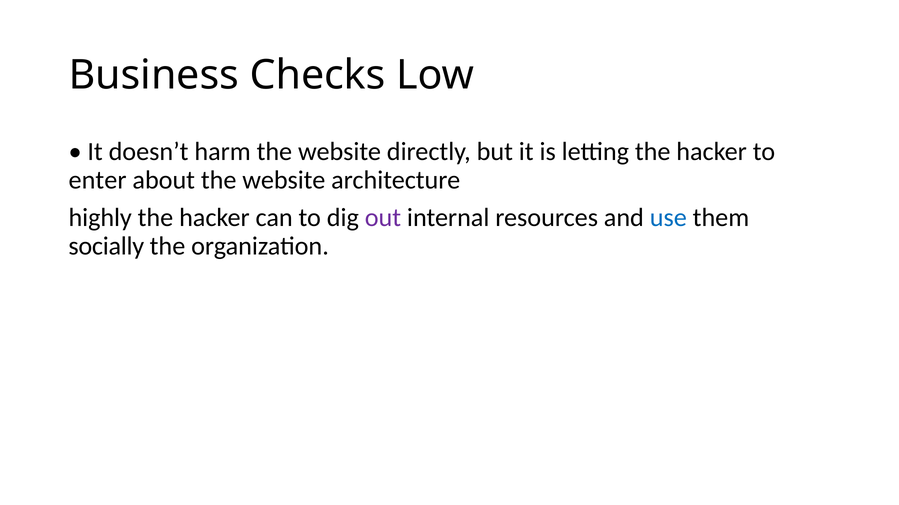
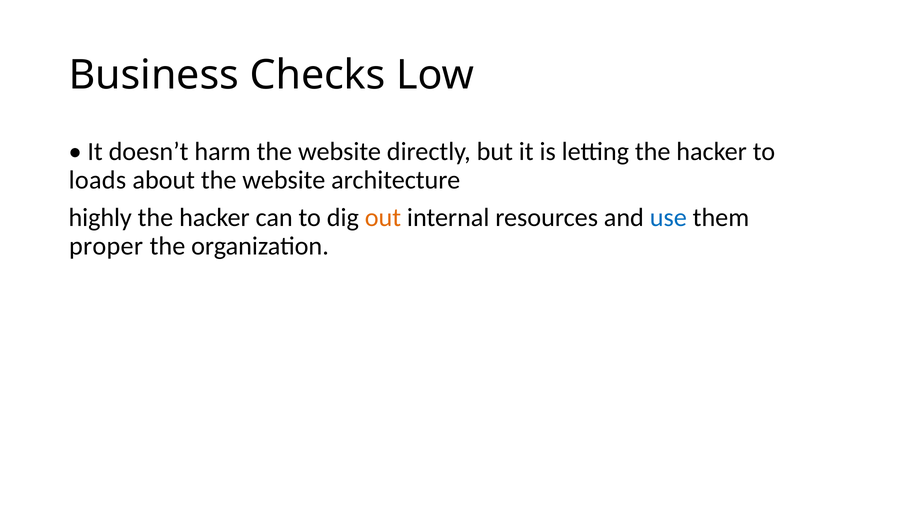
enter: enter -> loads
out colour: purple -> orange
socially: socially -> proper
